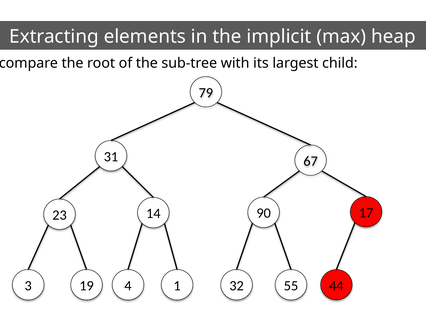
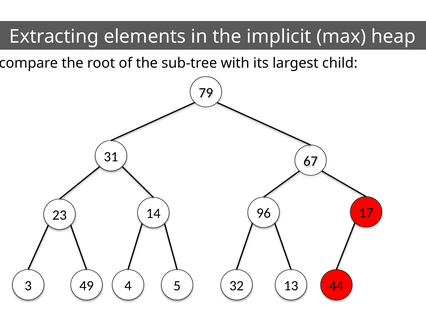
90: 90 -> 96
19: 19 -> 49
1: 1 -> 5
55: 55 -> 13
